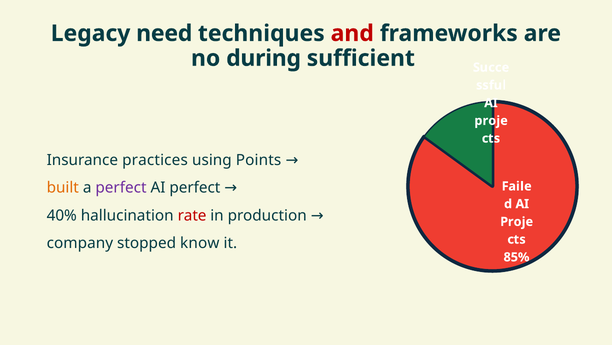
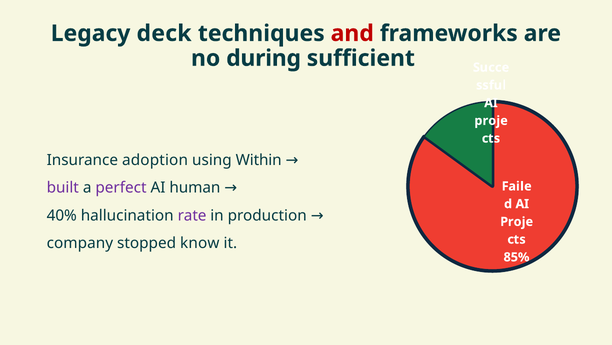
need: need -> deck
practices: practices -> adoption
Points: Points -> Within
built colour: orange -> purple
AI perfect: perfect -> human
rate colour: red -> purple
